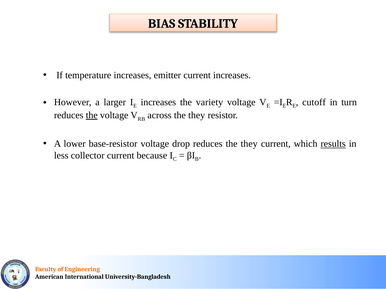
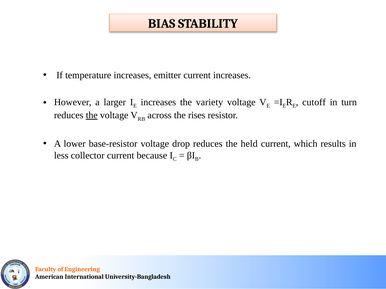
across the they: they -> rises
reduces the they: they -> held
results underline: present -> none
